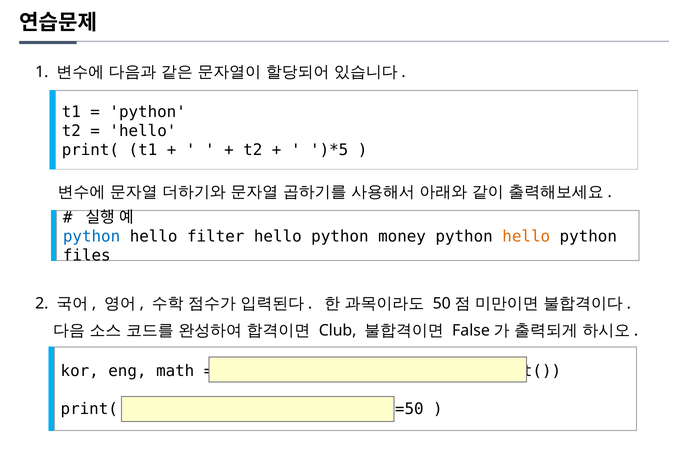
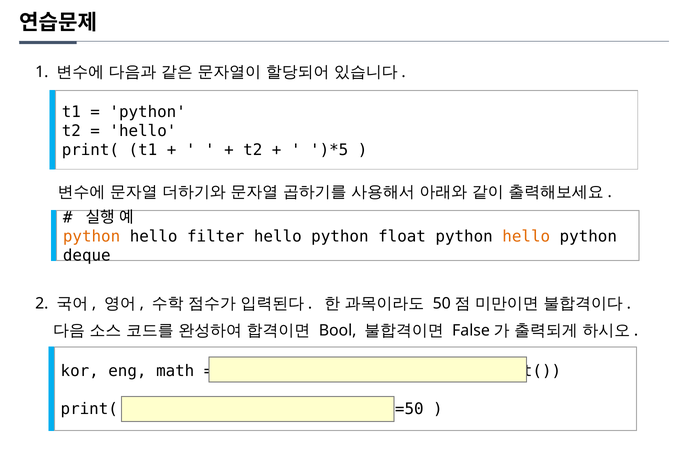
python at (92, 237) colour: blue -> orange
money: money -> float
files: files -> deque
Club: Club -> Bool
